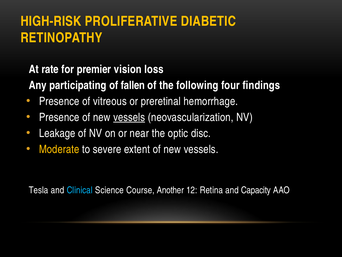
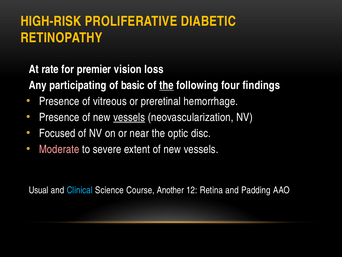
fallen: fallen -> basic
the at (166, 85) underline: none -> present
Leakage: Leakage -> Focused
Moderate colour: yellow -> pink
Tesla: Tesla -> Usual
Capacity: Capacity -> Padding
